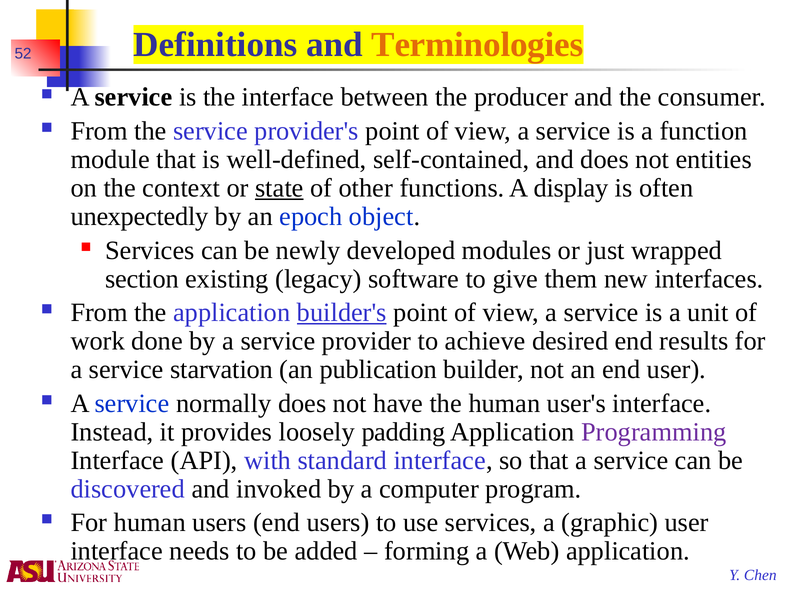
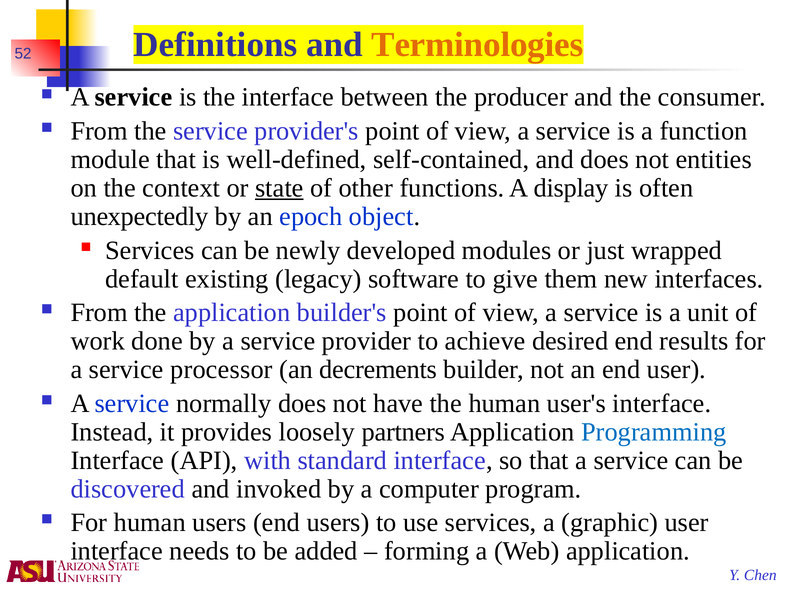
section: section -> default
builder's underline: present -> none
starvation: starvation -> processor
publication: publication -> decrements
padding: padding -> partners
Programming colour: purple -> blue
